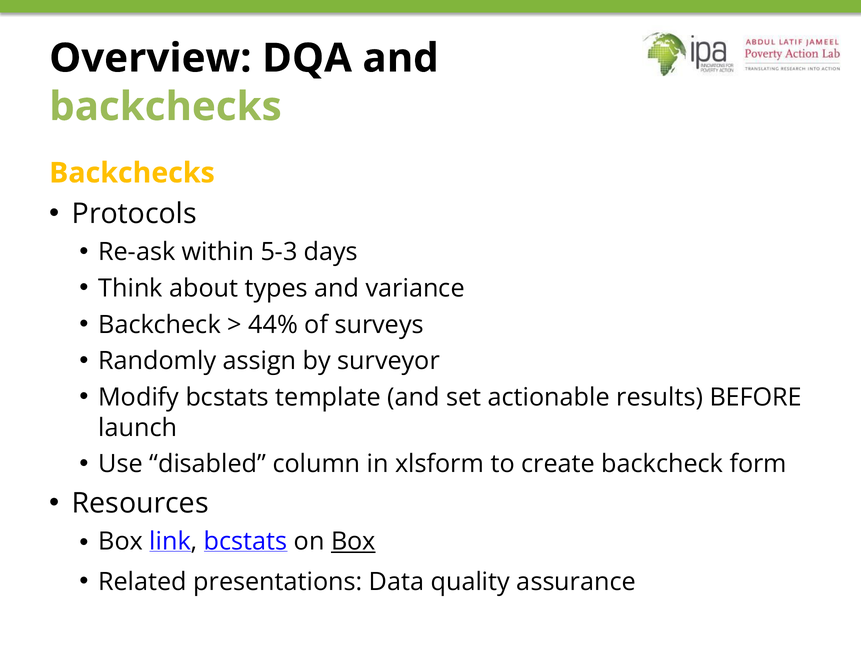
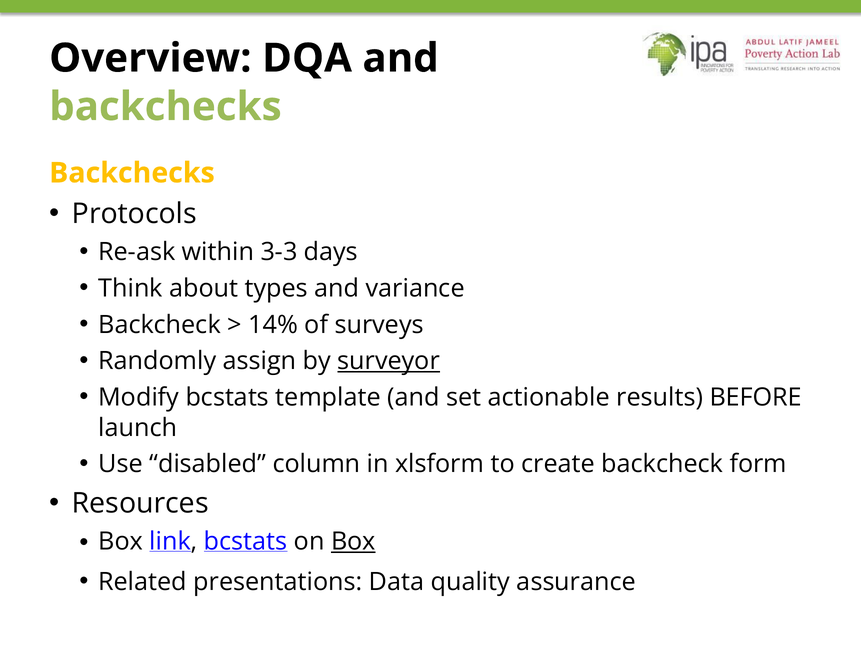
5-3: 5-3 -> 3-3
44%: 44% -> 14%
surveyor underline: none -> present
